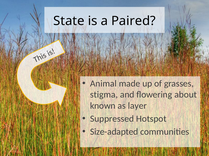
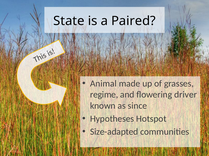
stigma: stigma -> regime
about: about -> driver
layer: layer -> since
Suppressed: Suppressed -> Hypotheses
